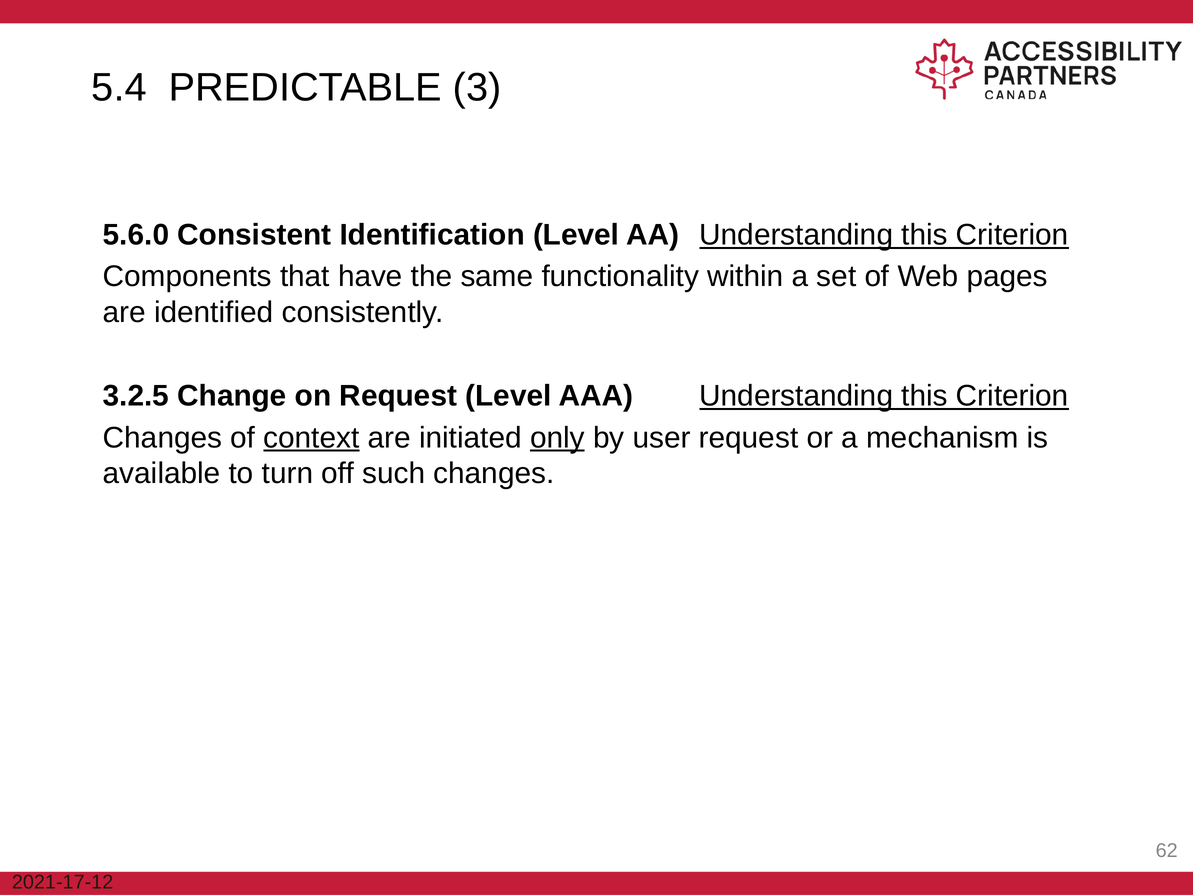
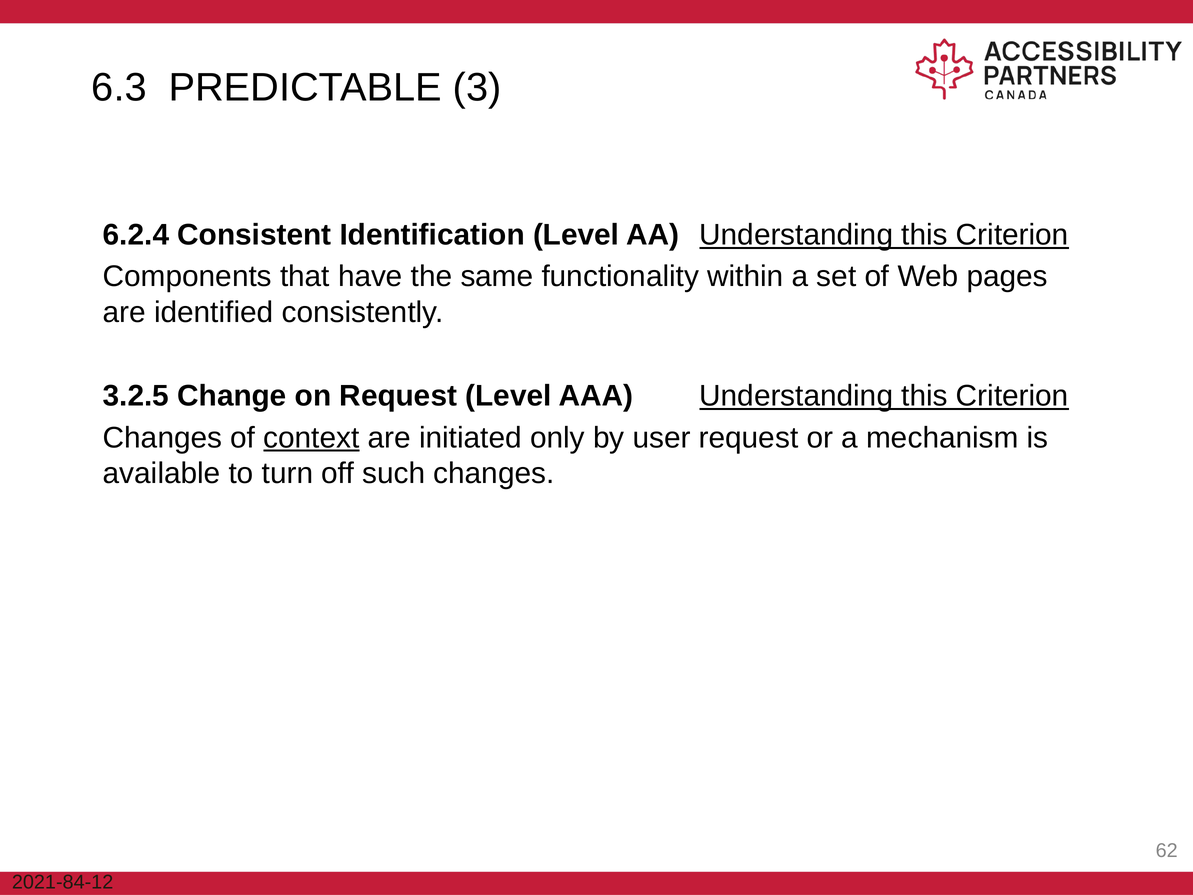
5.4: 5.4 -> 6.3
5.6.0: 5.6.0 -> 6.2.4
only underline: present -> none
2021-17-12: 2021-17-12 -> 2021-84-12
